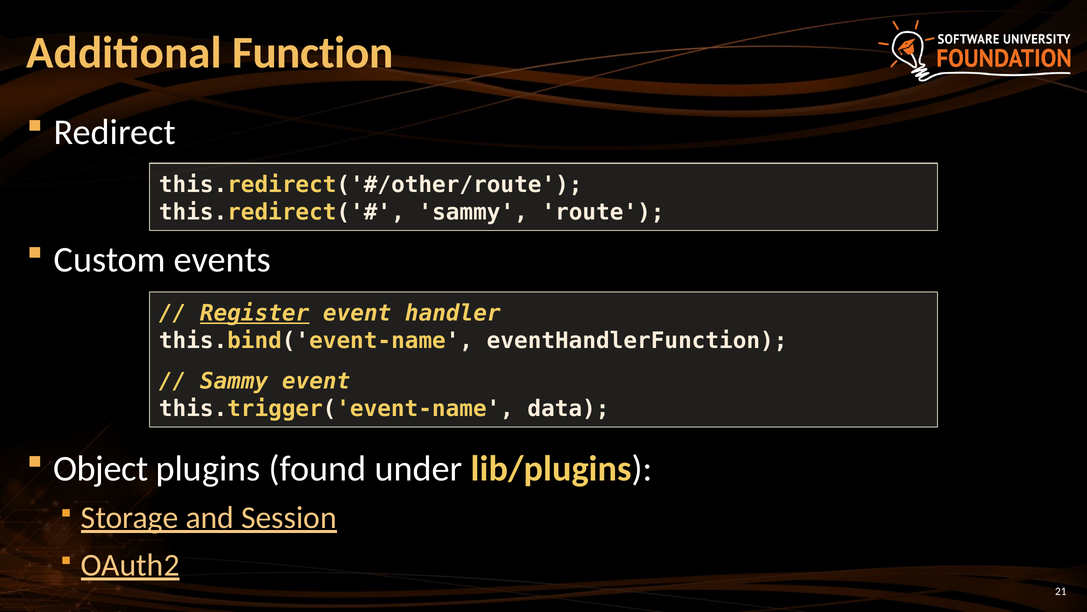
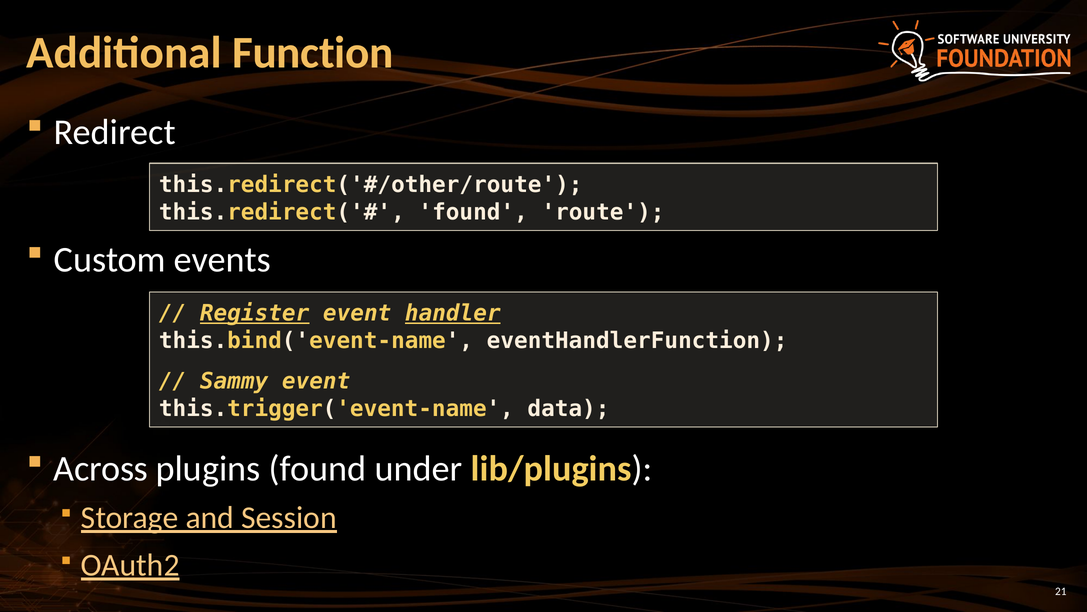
sammy at (473, 212): sammy -> found
handler underline: none -> present
Object: Object -> Across
